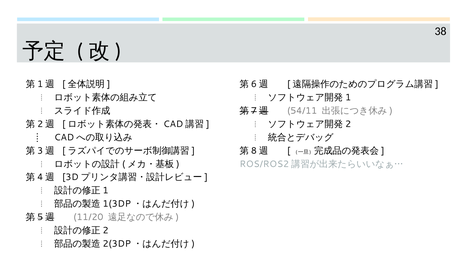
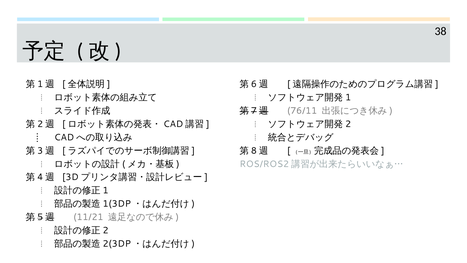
54/11: 54/11 -> 76/11
11/20: 11/20 -> 11/21
